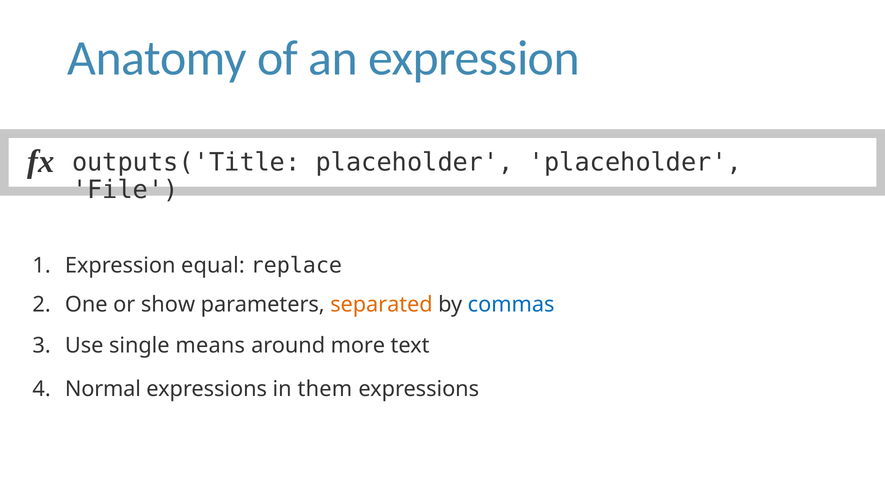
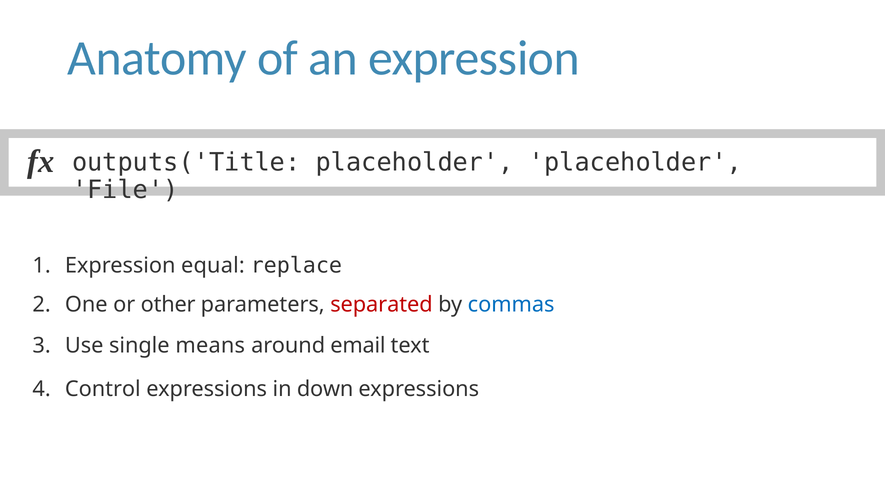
show: show -> other
separated colour: orange -> red
more: more -> email
Normal: Normal -> Control
them: them -> down
